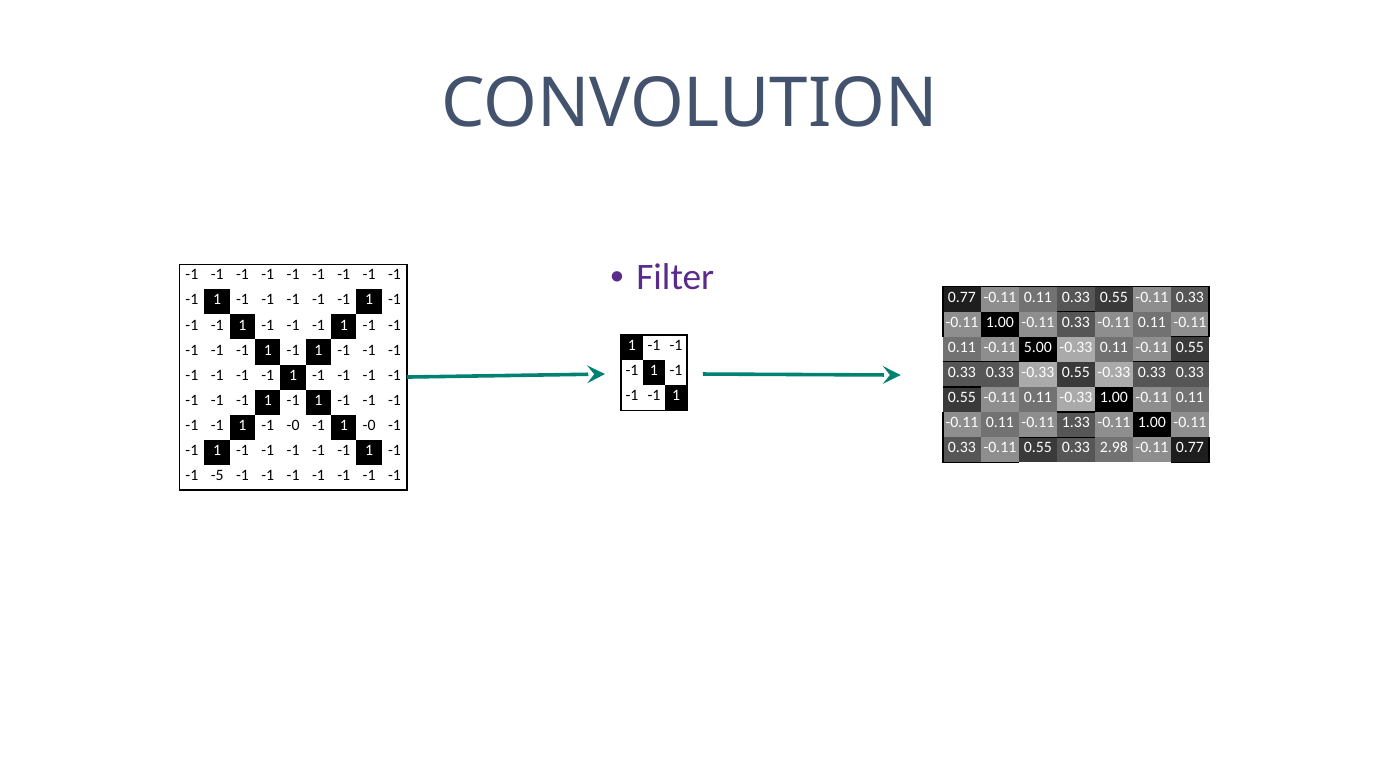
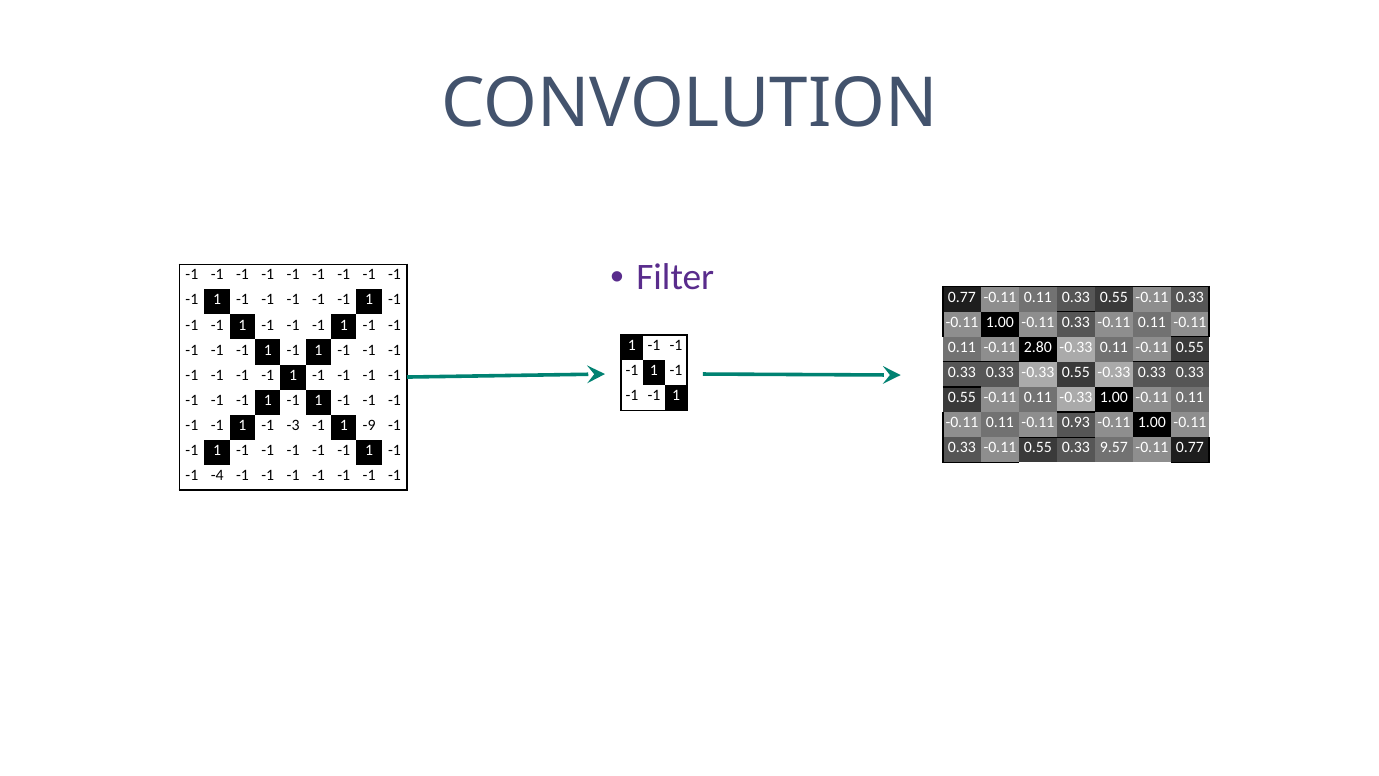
5.00: 5.00 -> 2.80
1.33: 1.33 -> 0.93
-1 -0: -0 -> -3
1 -0: -0 -> -9
2.98: 2.98 -> 9.57
-5: -5 -> -4
